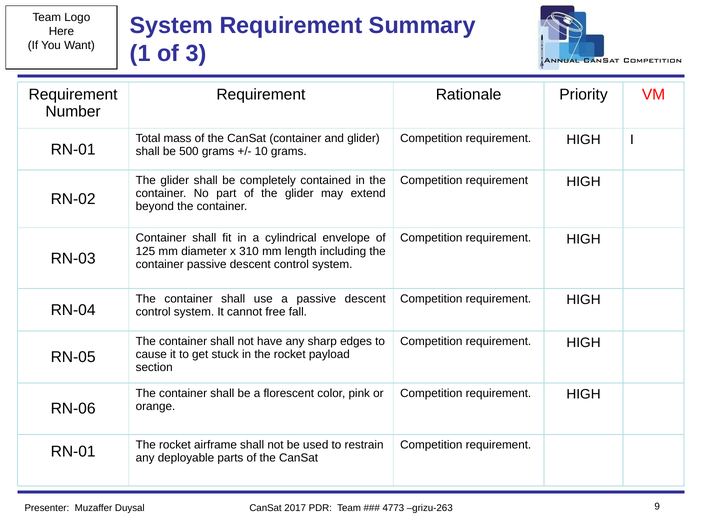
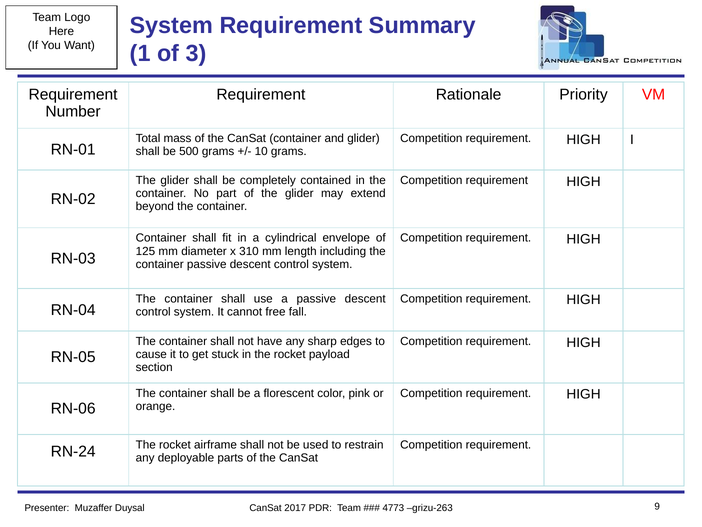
RN-01 at (73, 451): RN-01 -> RN-24
